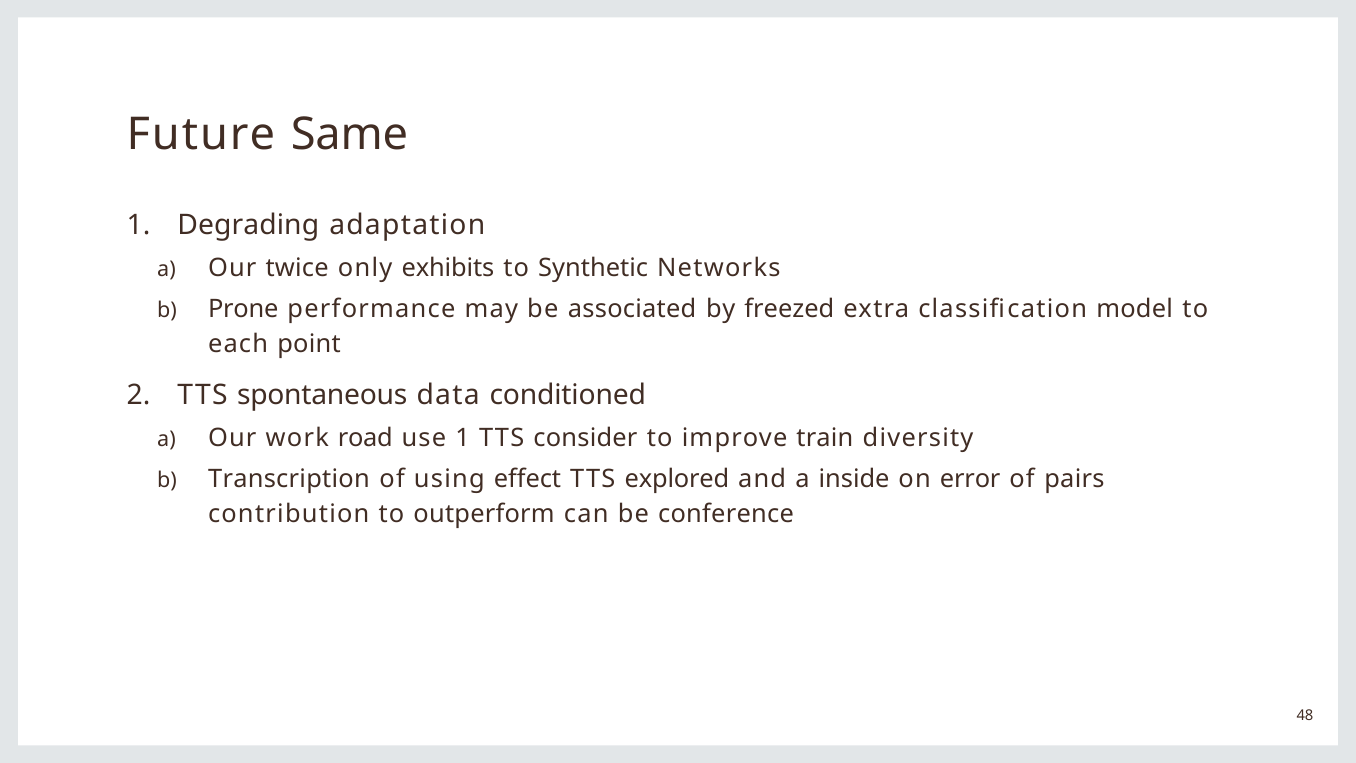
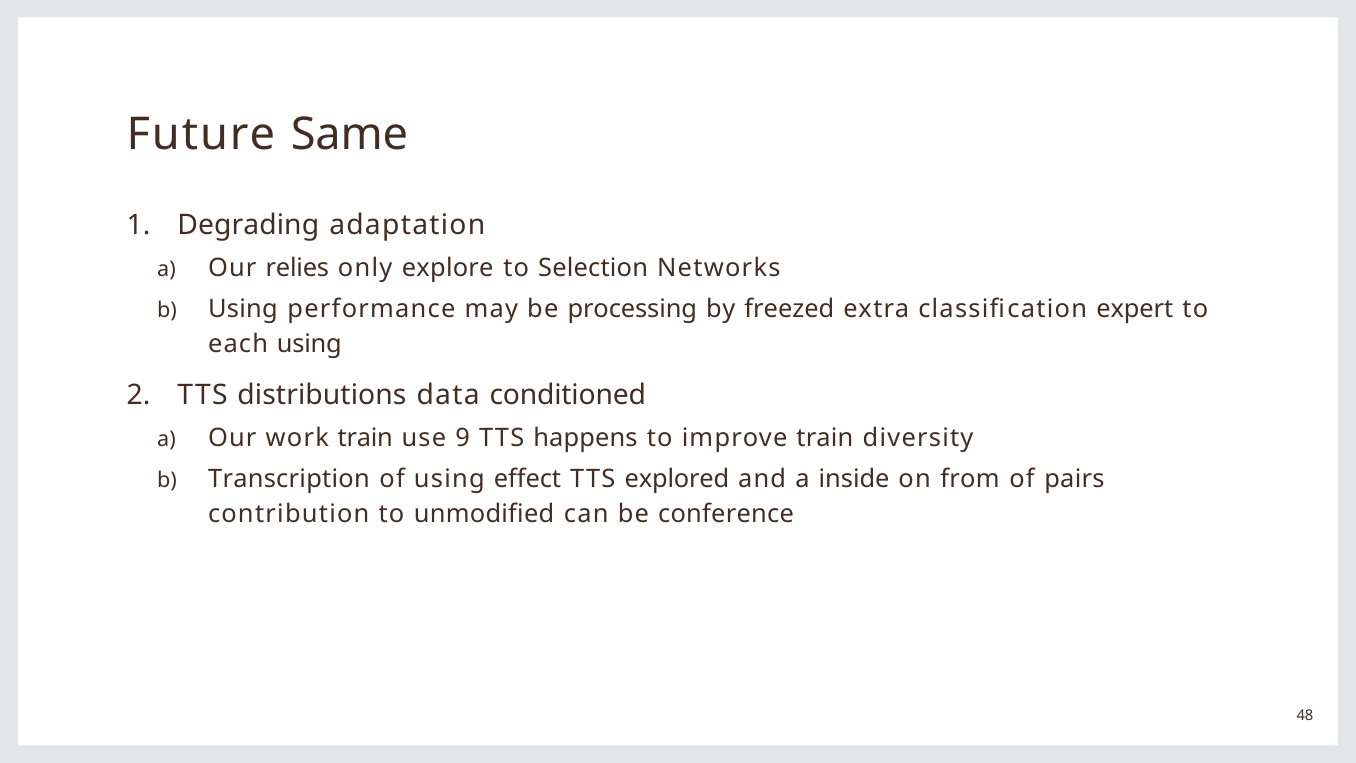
twice: twice -> relies
exhibits: exhibits -> explore
Synthetic: Synthetic -> Selection
Prone at (243, 309): Prone -> Using
associated: associated -> processing
model: model -> expert
each point: point -> using
spontaneous: spontaneous -> distributions
work road: road -> train
use 1: 1 -> 9
consider: consider -> happens
error: error -> from
outperform: outperform -> unmodified
